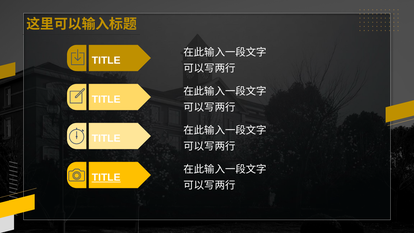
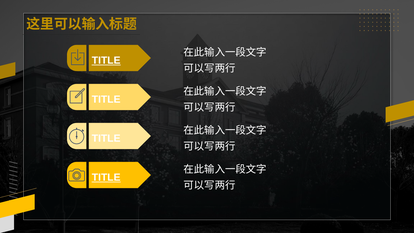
TITLE at (106, 60) underline: none -> present
